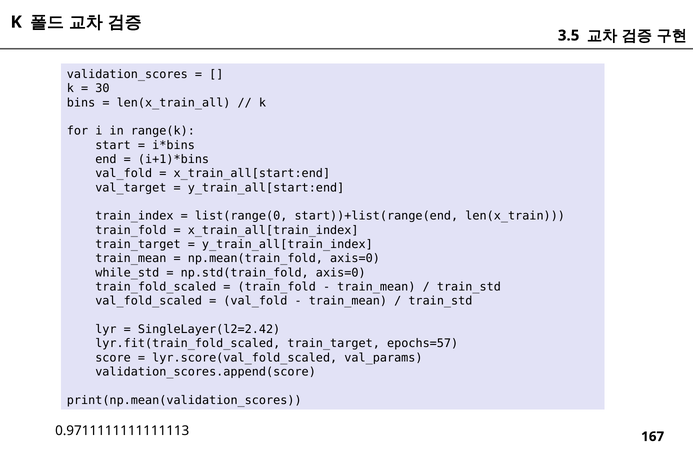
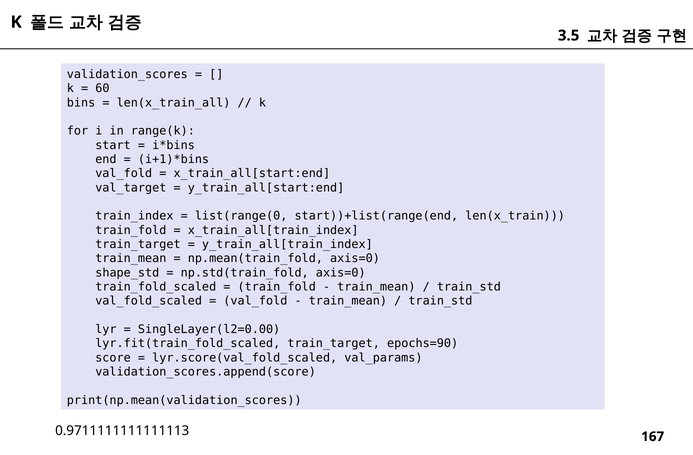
30: 30 -> 60
while_std: while_std -> shape_std
SingleLayer(l2=2.42: SingleLayer(l2=2.42 -> SingleLayer(l2=0.00
epochs=57: epochs=57 -> epochs=90
